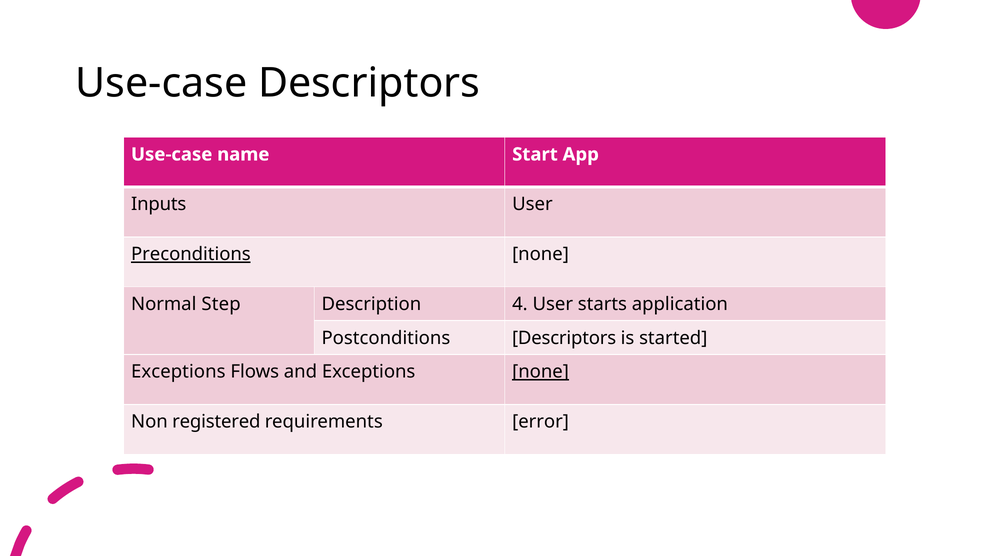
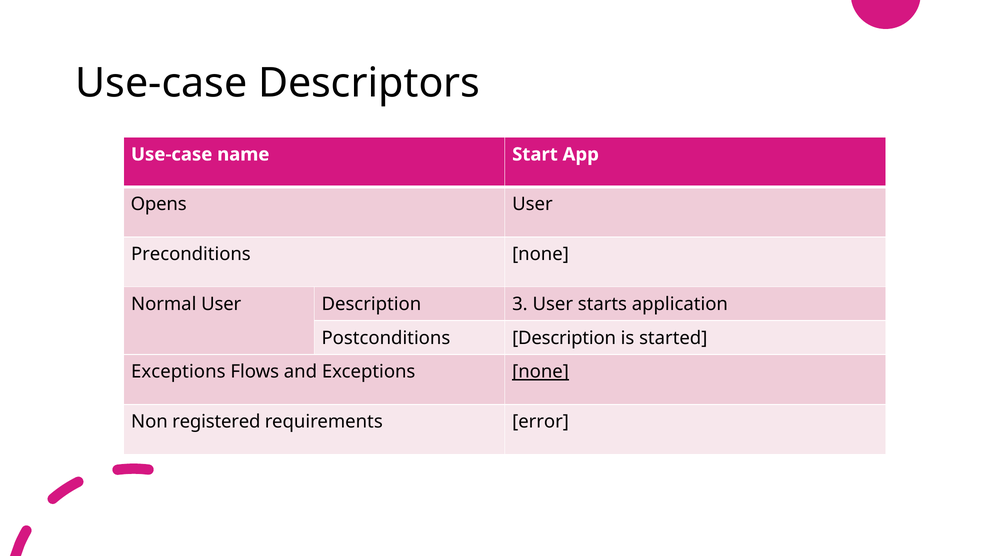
Inputs: Inputs -> Opens
Preconditions underline: present -> none
Normal Step: Step -> User
4: 4 -> 3
Postconditions Descriptors: Descriptors -> Description
